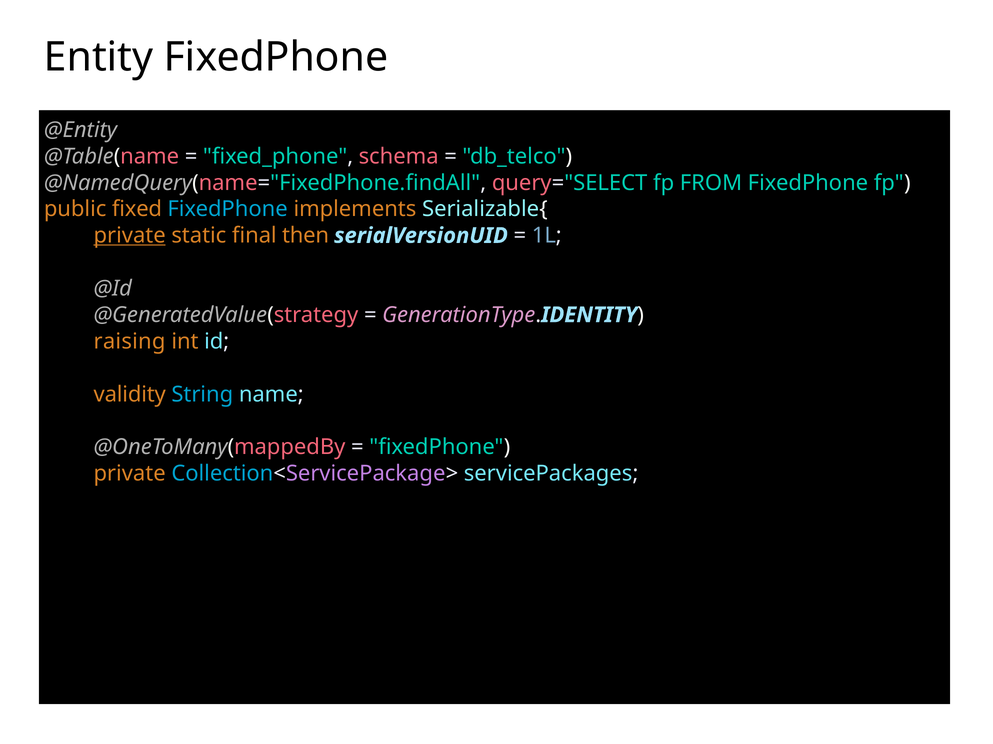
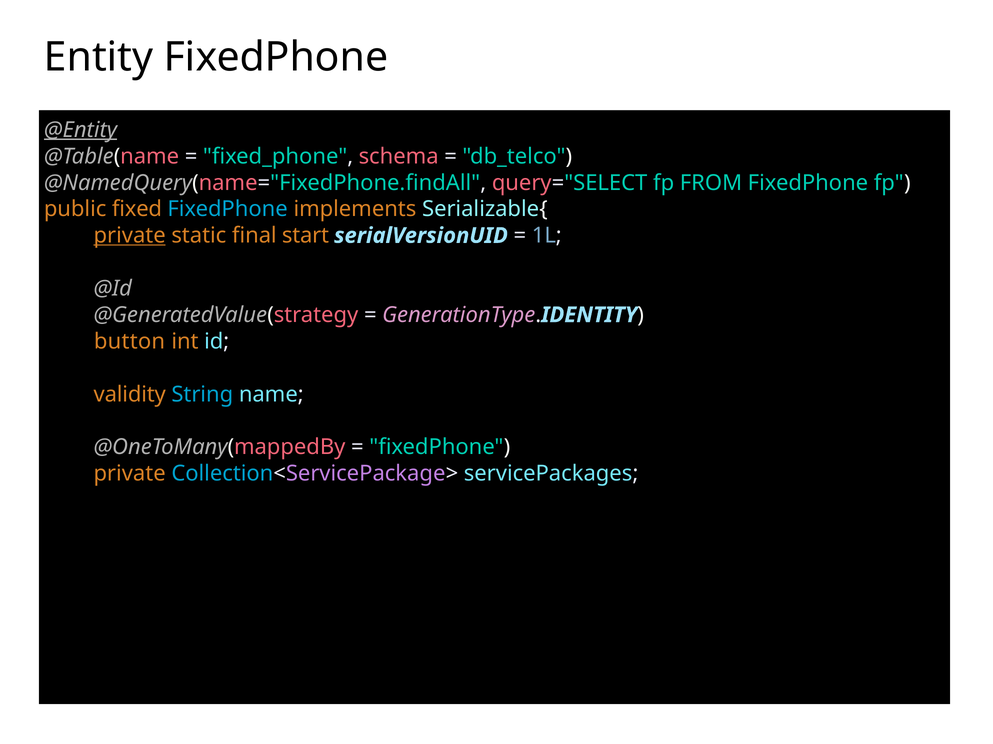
@Entity underline: none -> present
then: then -> start
raising: raising -> button
